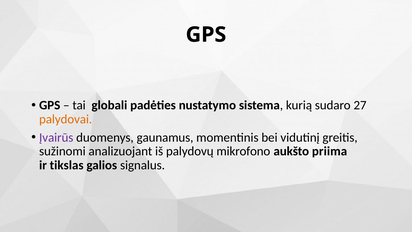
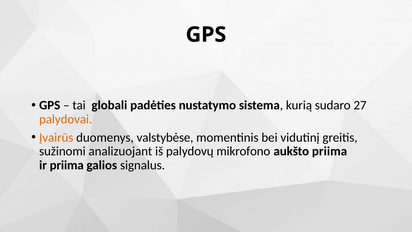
Įvairūs colour: purple -> orange
gaunamus: gaunamus -> valstybėse
ir tikslas: tikslas -> priima
